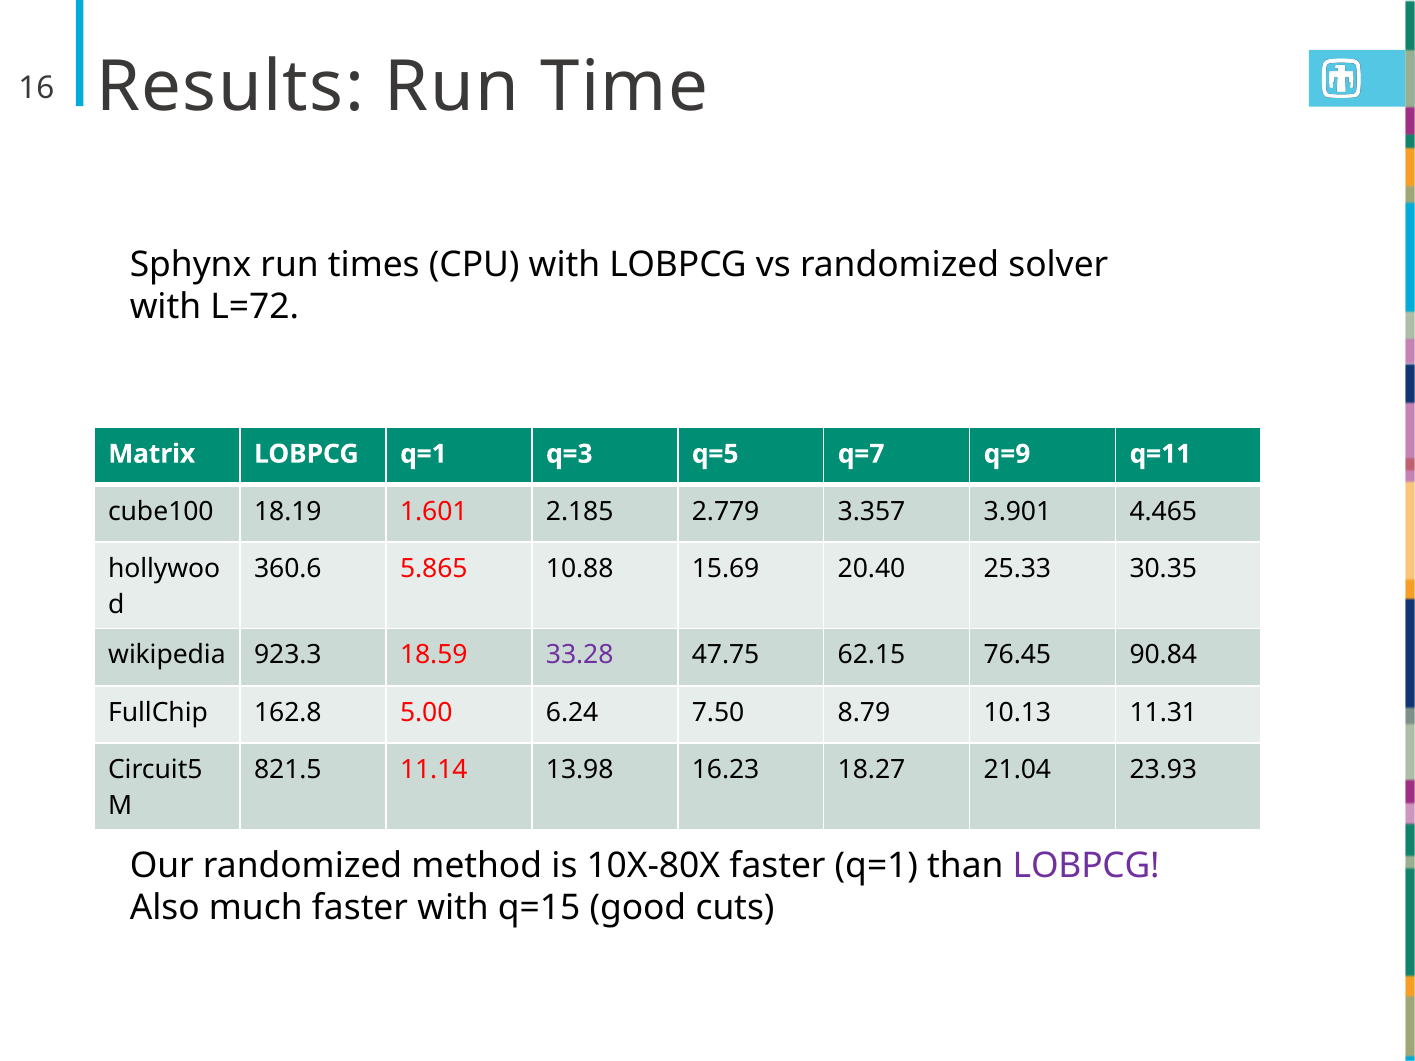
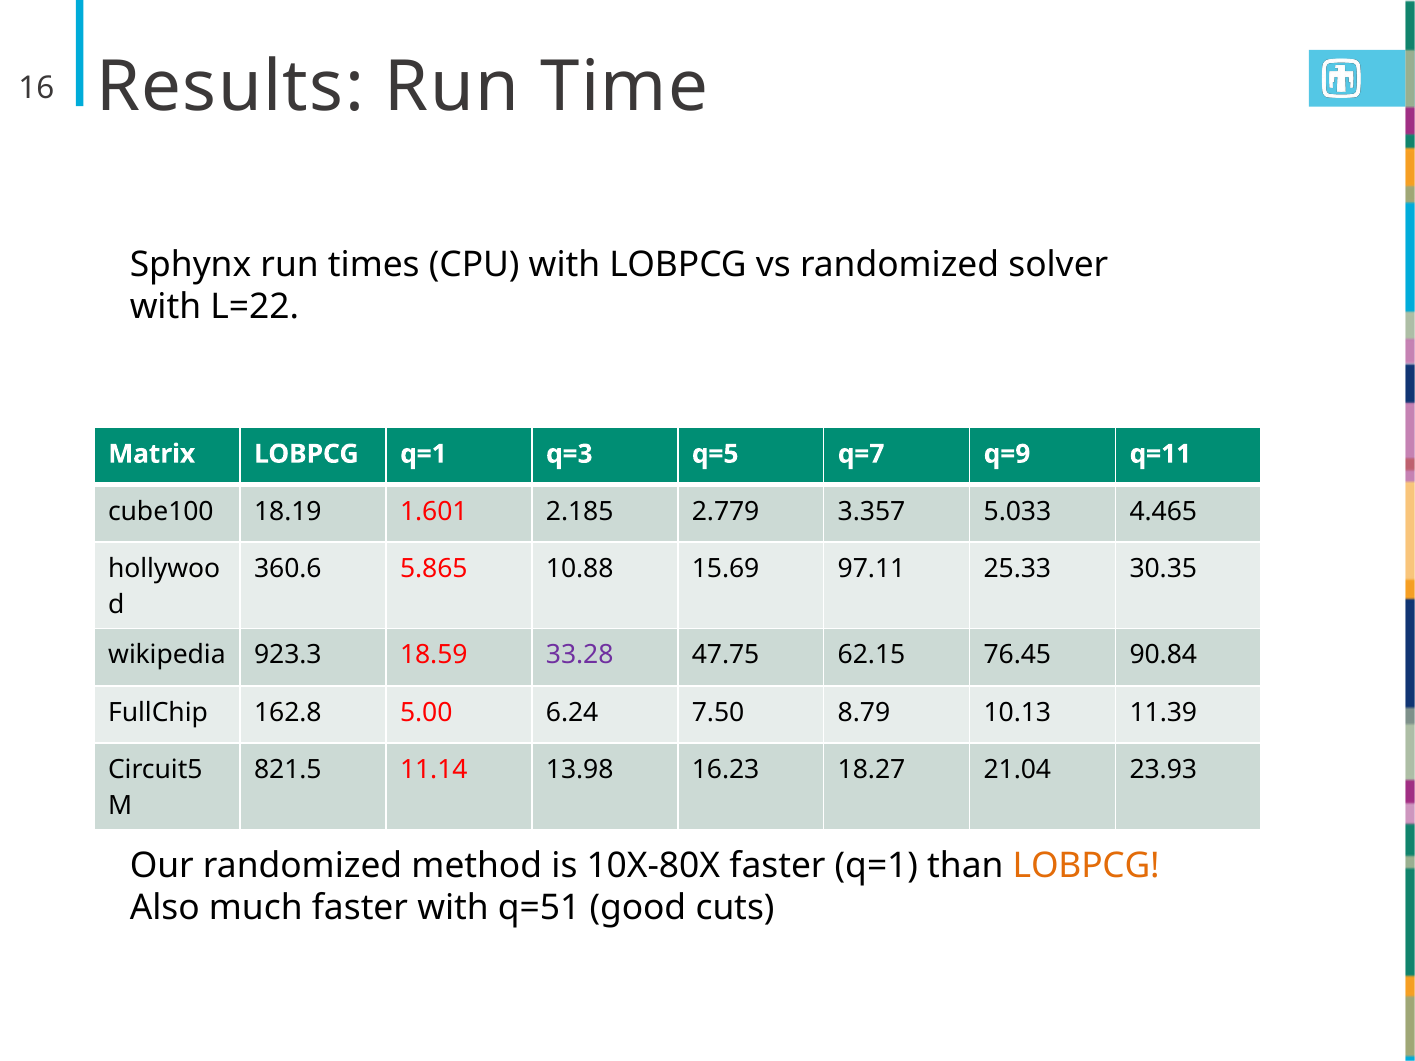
L=72: L=72 -> L=22
3.901: 3.901 -> 5.033
20.40: 20.40 -> 97.11
11.31: 11.31 -> 11.39
LOBPCG at (1086, 866) colour: purple -> orange
q=15: q=15 -> q=51
